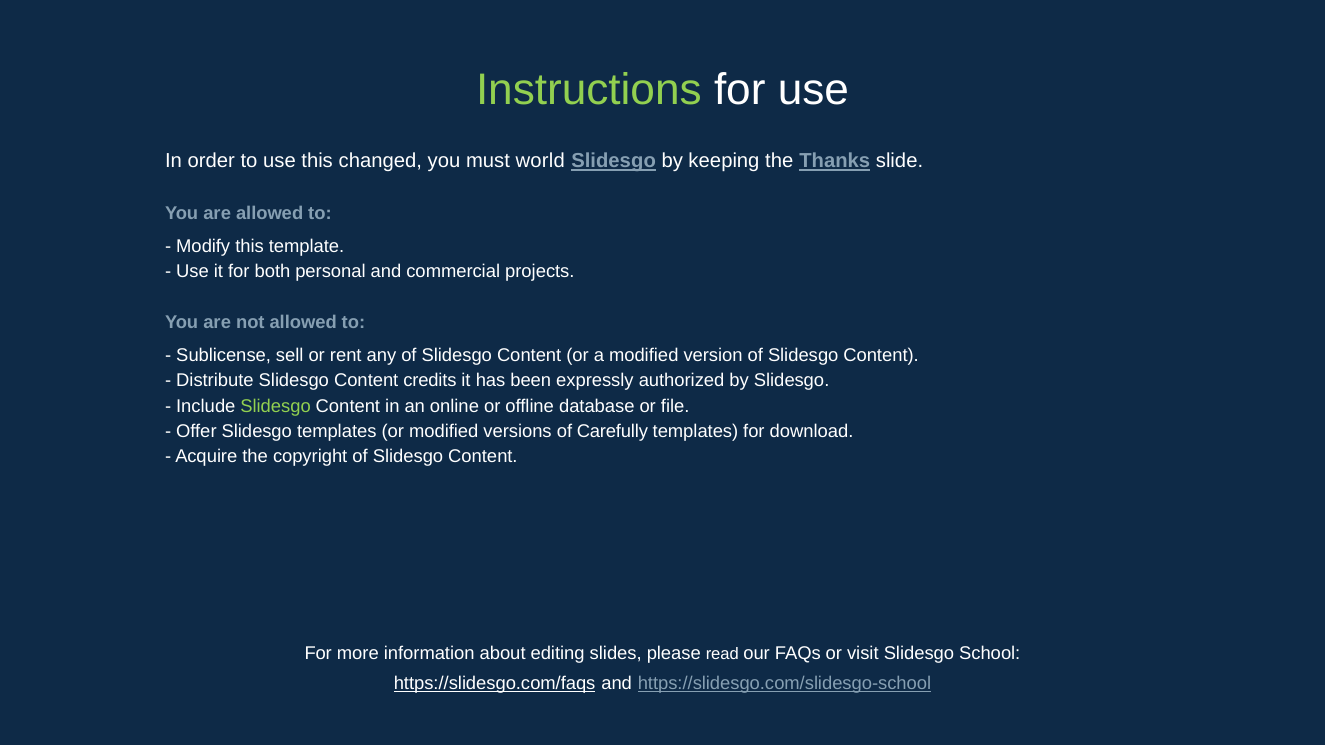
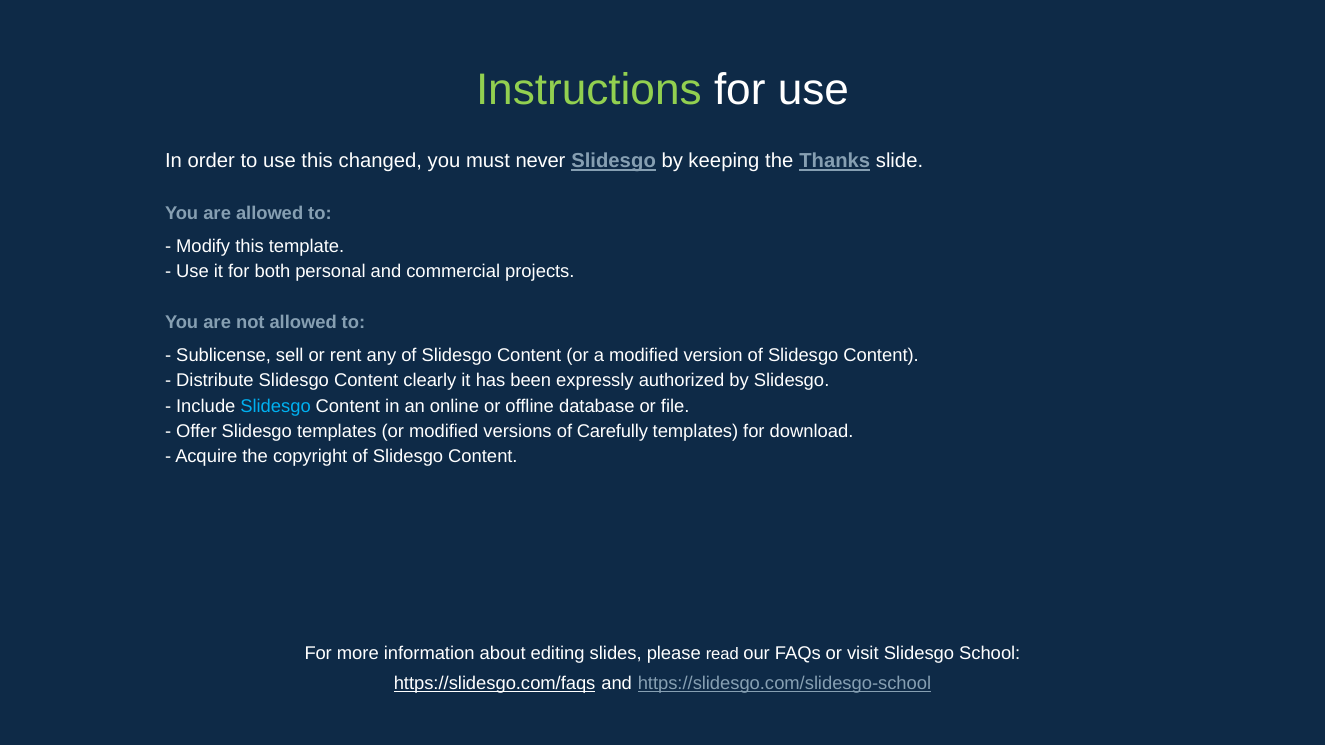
world: world -> never
credits: credits -> clearly
Slidesgo at (276, 406) colour: light green -> light blue
